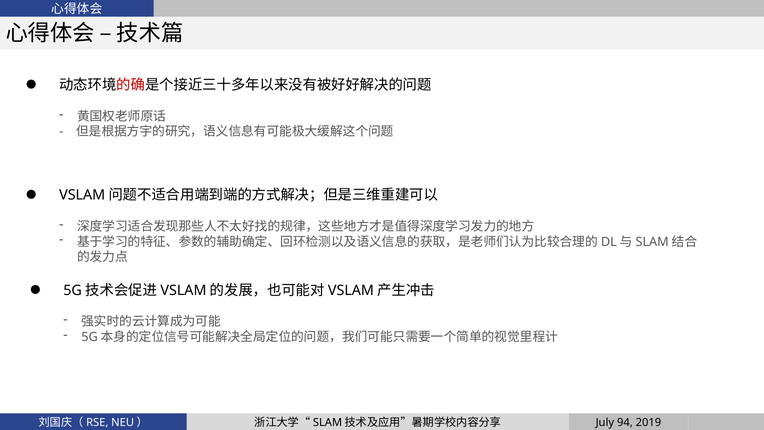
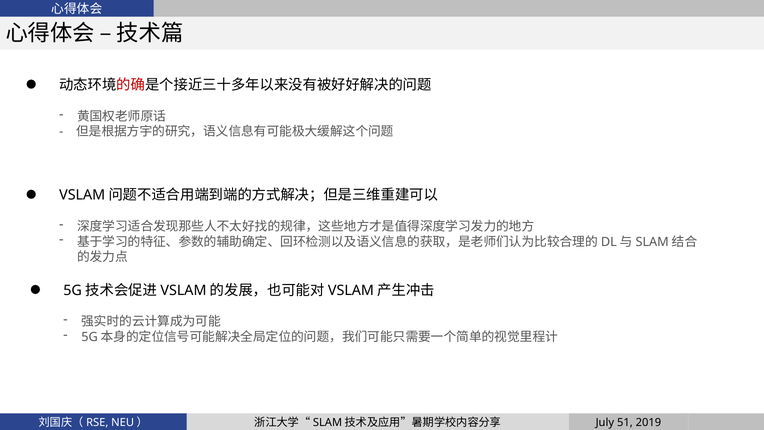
94: 94 -> 51
